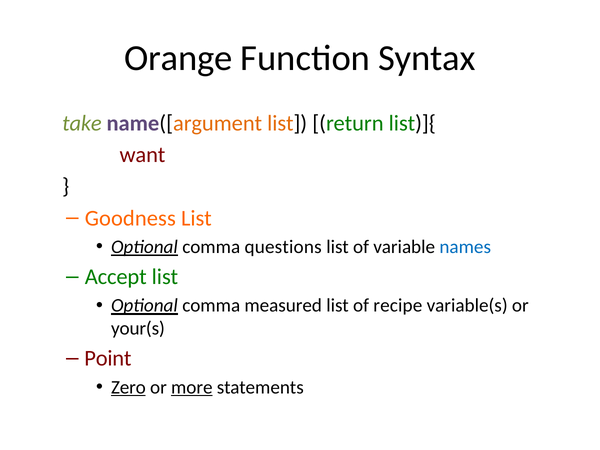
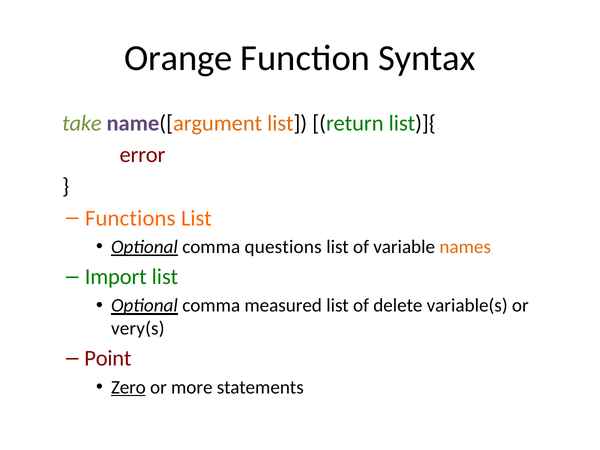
want: want -> error
Goodness: Goodness -> Functions
names colour: blue -> orange
Accept: Accept -> Import
recipe: recipe -> delete
your(s: your(s -> very(s
more underline: present -> none
